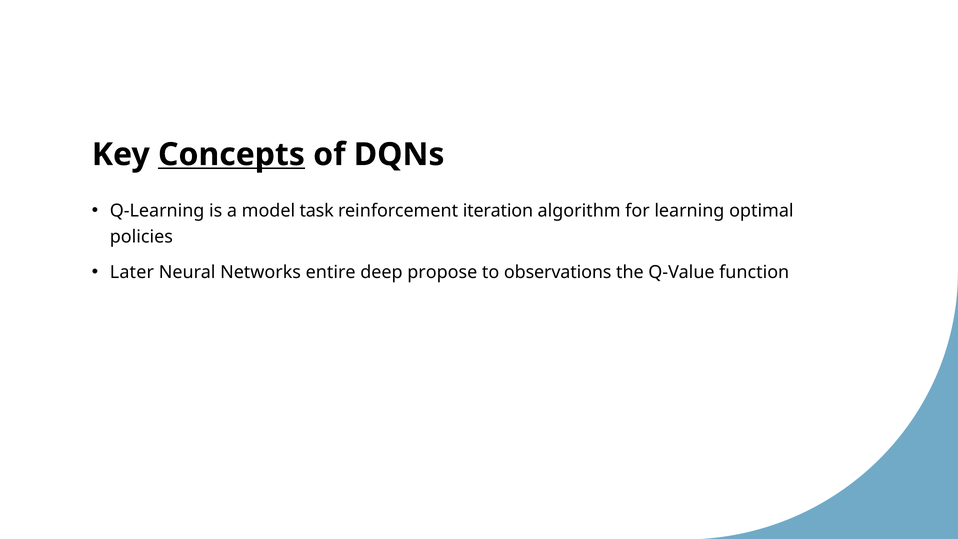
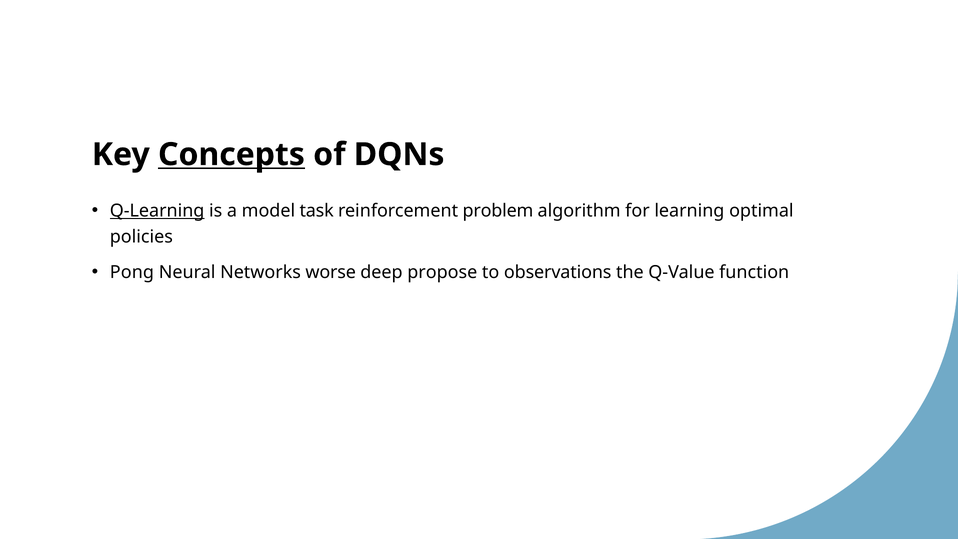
Q-Learning underline: none -> present
iteration: iteration -> problem
Later: Later -> Pong
entire: entire -> worse
